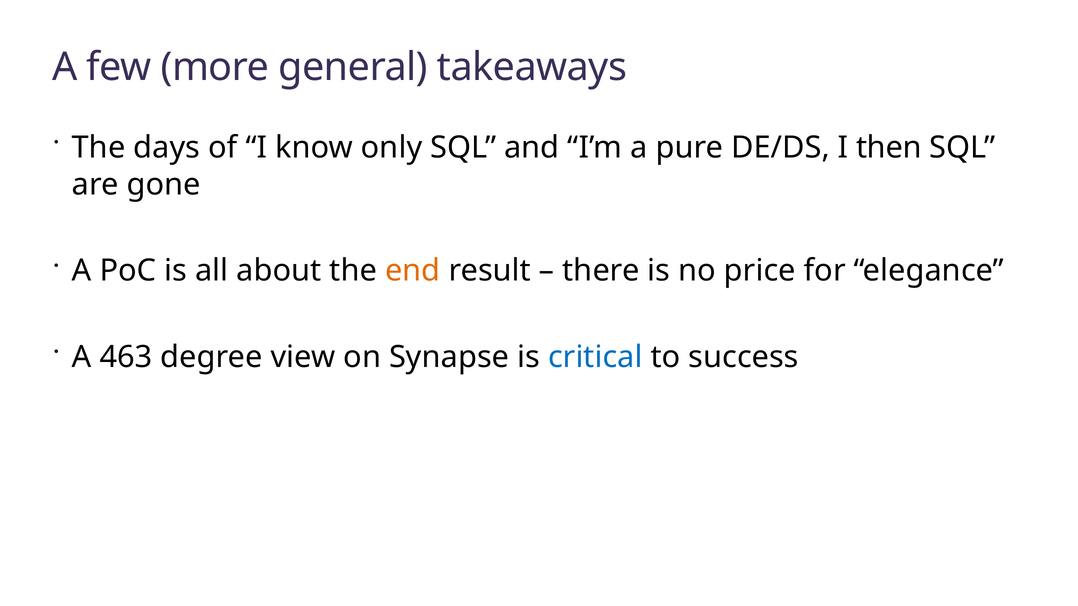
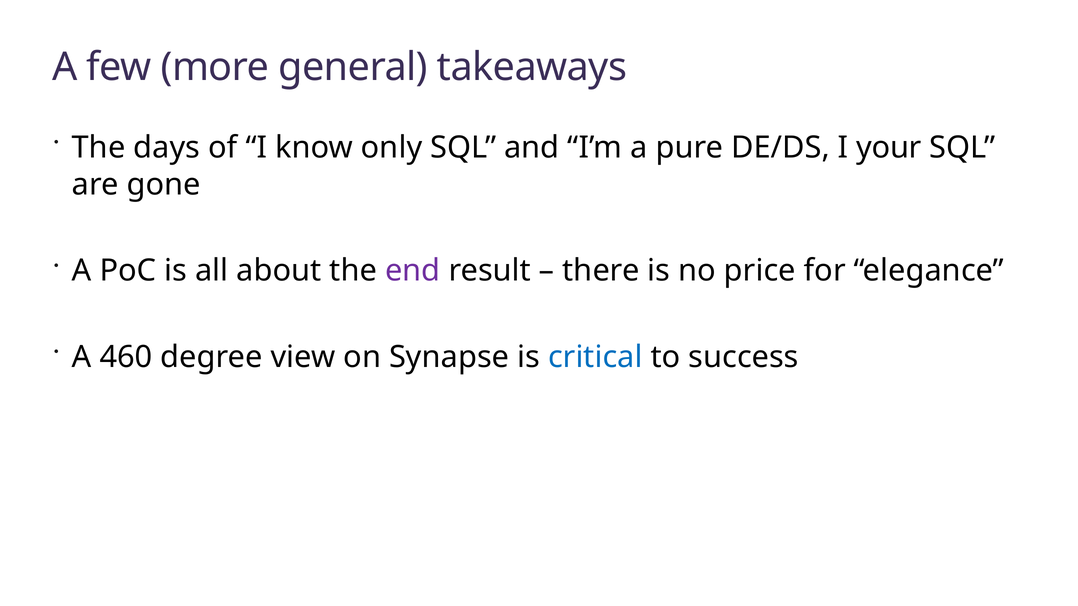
then: then -> your
end colour: orange -> purple
463: 463 -> 460
